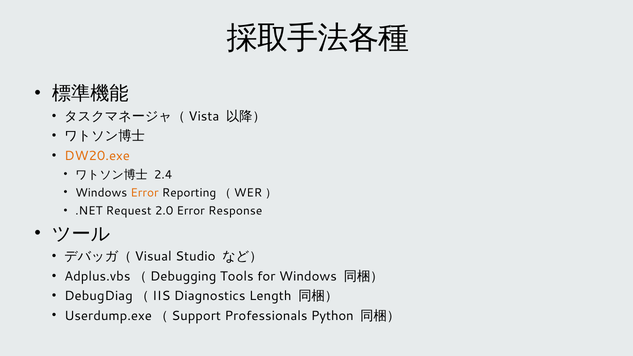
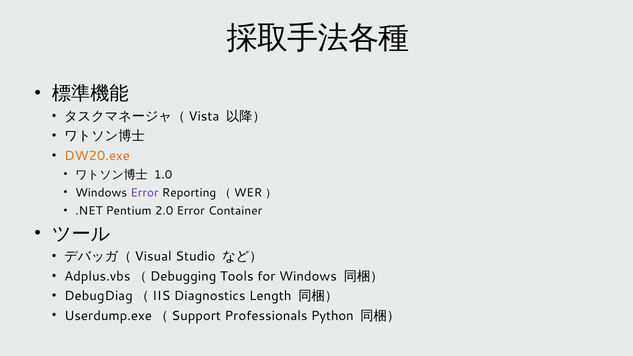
2.4: 2.4 -> 1.0
Error at (145, 193) colour: orange -> purple
Request: Request -> Pentium
Response: Response -> Container
